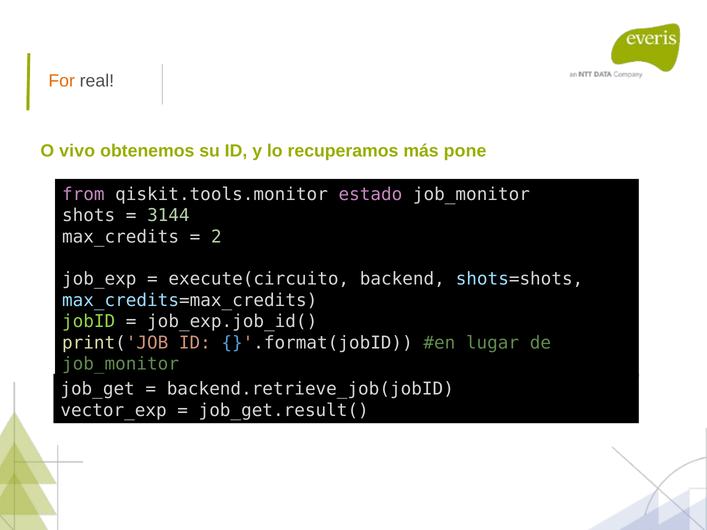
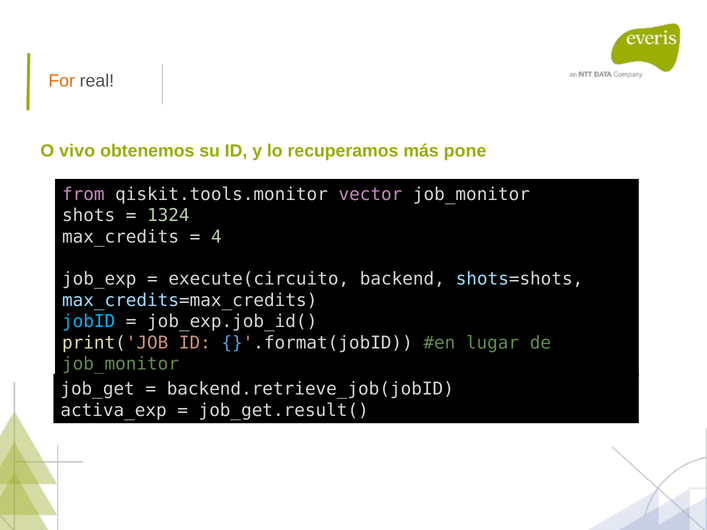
estado: estado -> vector
3144: 3144 -> 1324
2: 2 -> 4
jobID colour: light green -> light blue
vector_exp: vector_exp -> activa_exp
